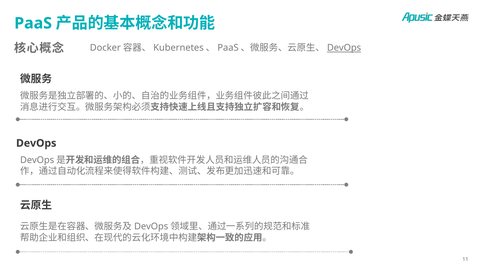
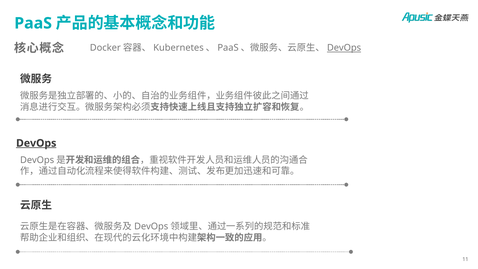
DevOps at (36, 143) underline: none -> present
